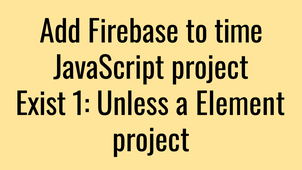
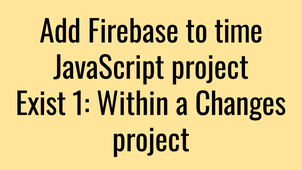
Unless: Unless -> Within
Element: Element -> Changes
